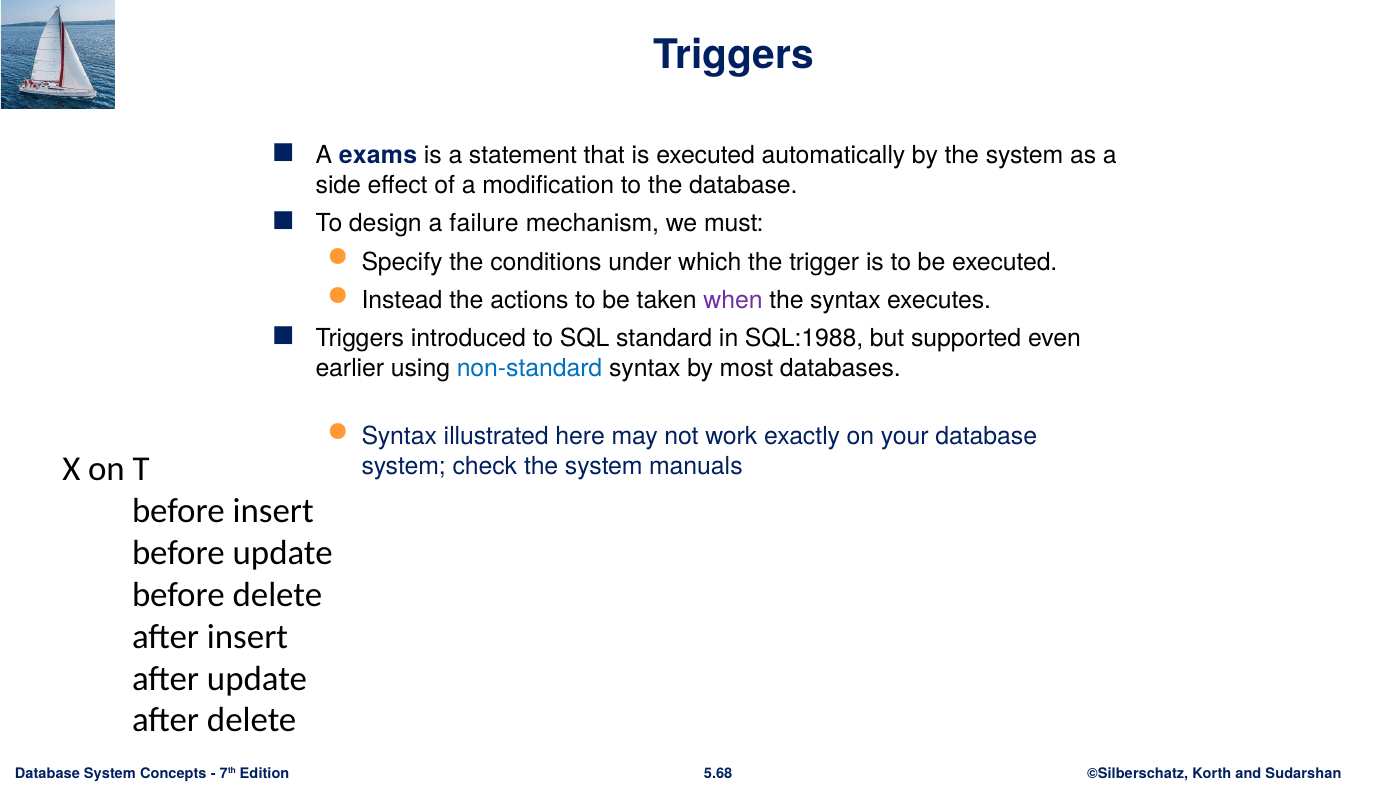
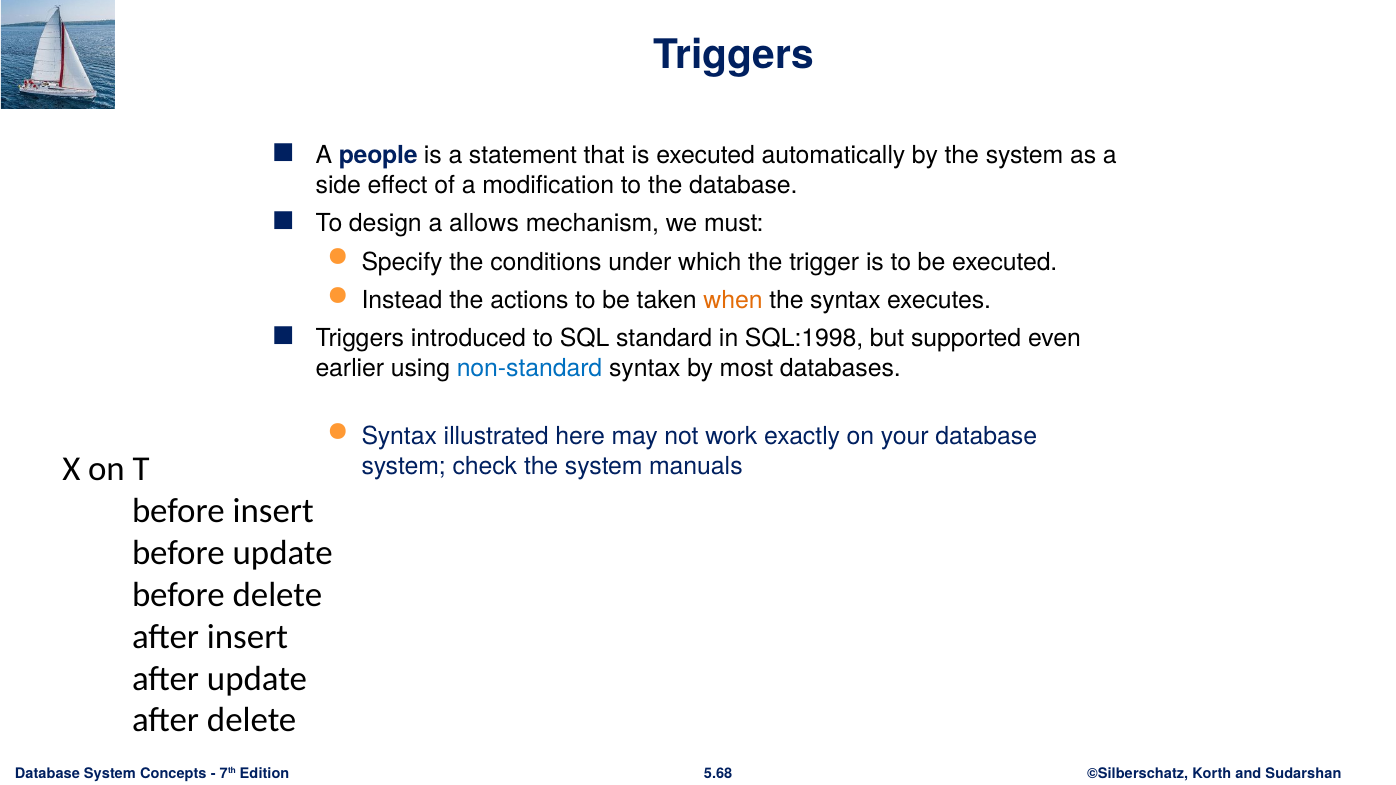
exams: exams -> people
failure: failure -> allows
when colour: purple -> orange
SQL:1988: SQL:1988 -> SQL:1998
